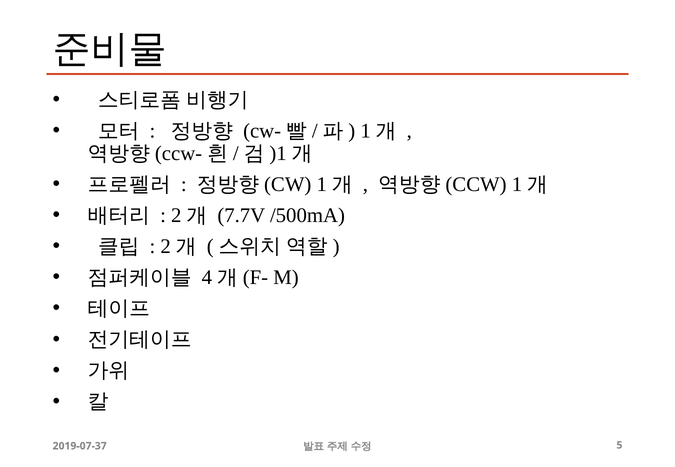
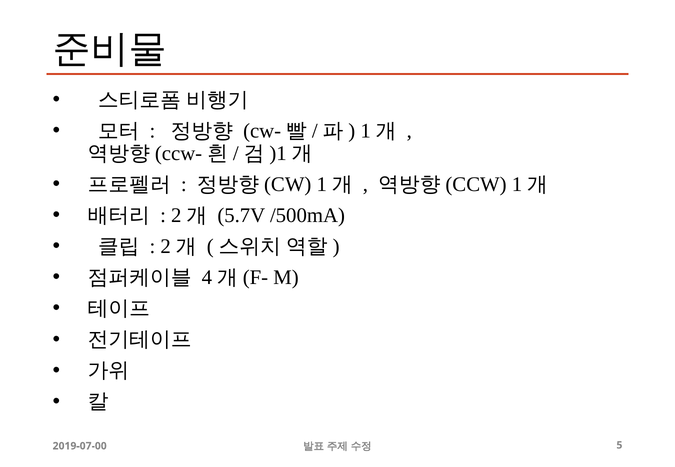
7.7V: 7.7V -> 5.7V
2019-07-37: 2019-07-37 -> 2019-07-00
